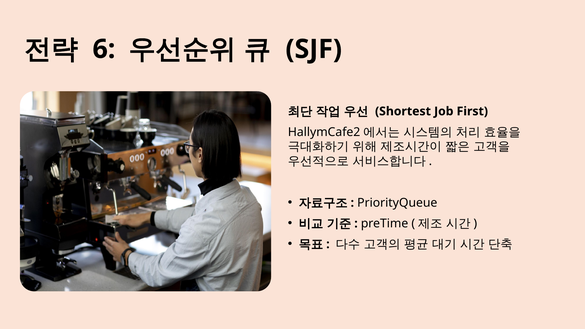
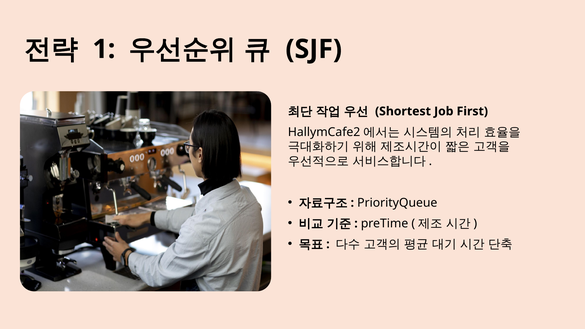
6: 6 -> 1
